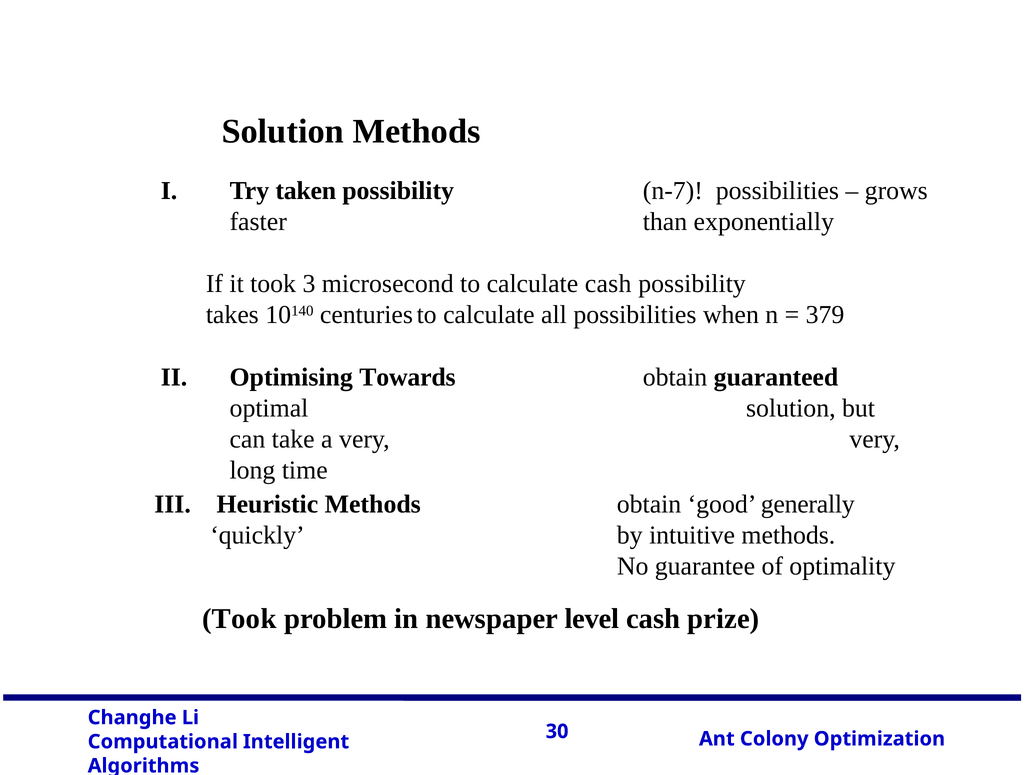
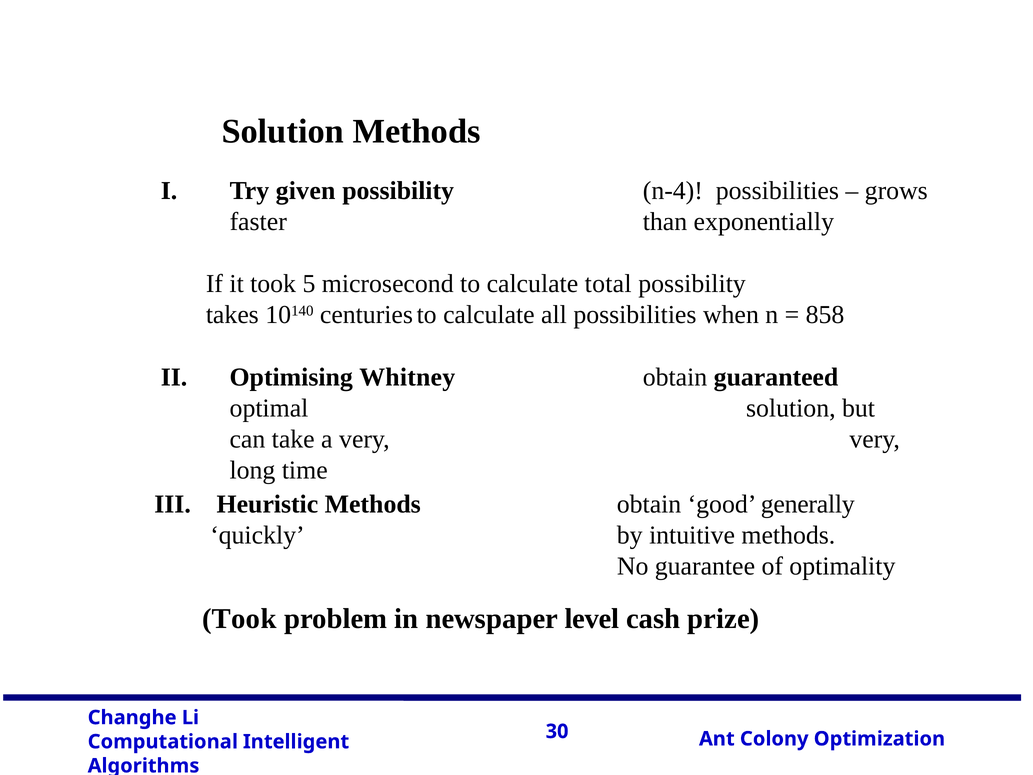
taken: taken -> given
n-7: n-7 -> n-4
3: 3 -> 5
calculate cash: cash -> total
379: 379 -> 858
Towards: Towards -> Whitney
